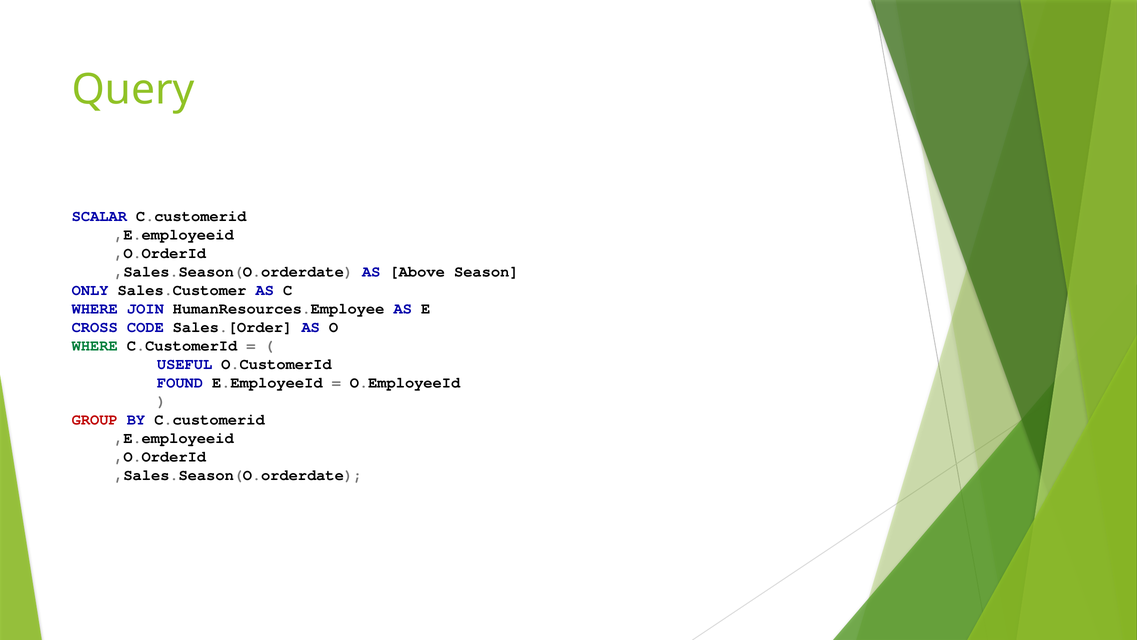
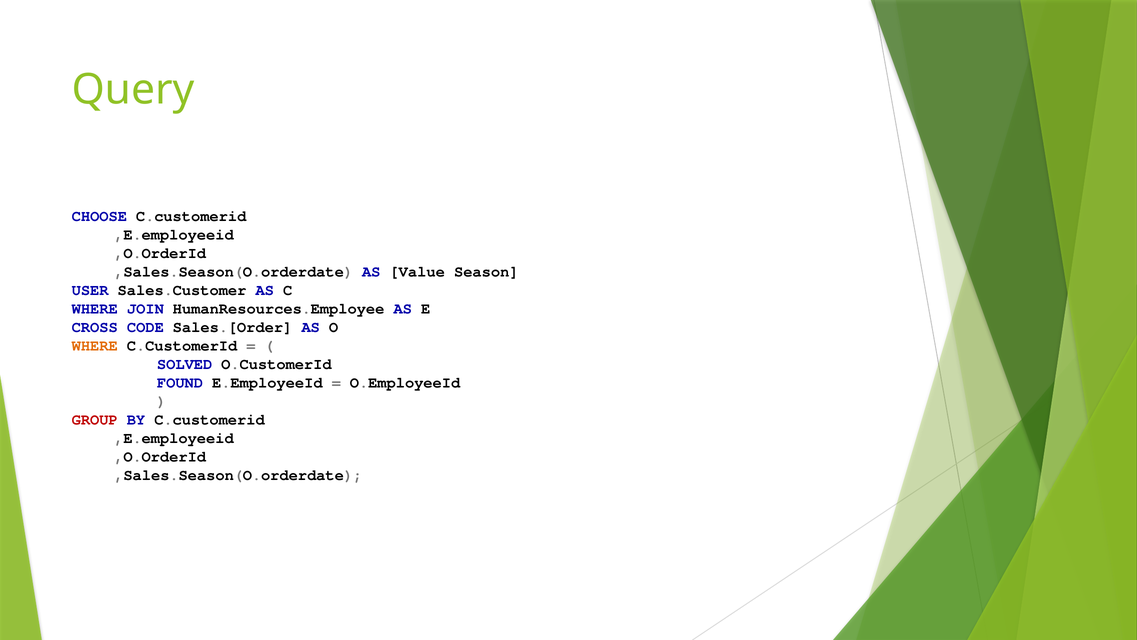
SCALAR: SCALAR -> CHOOSE
Above: Above -> Value
ONLY: ONLY -> USER
WHERE at (95, 346) colour: green -> orange
USEFUL: USEFUL -> SOLVED
